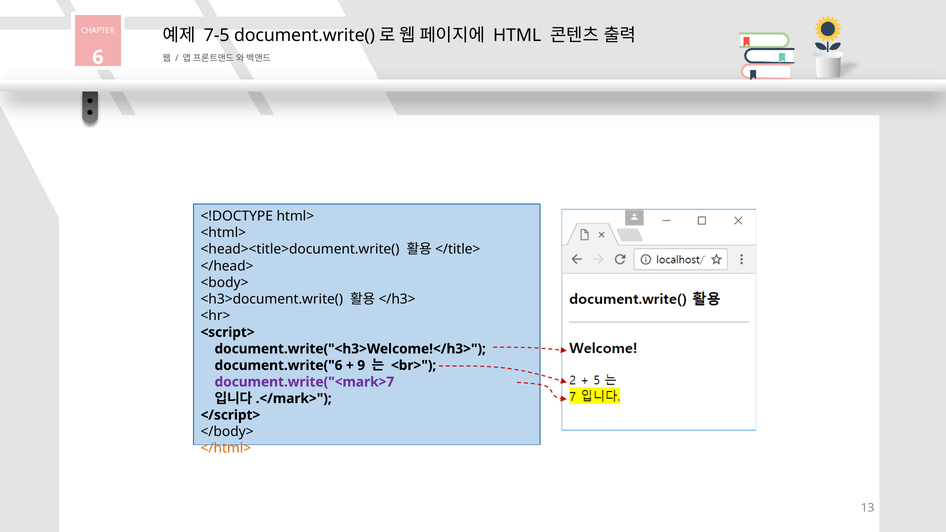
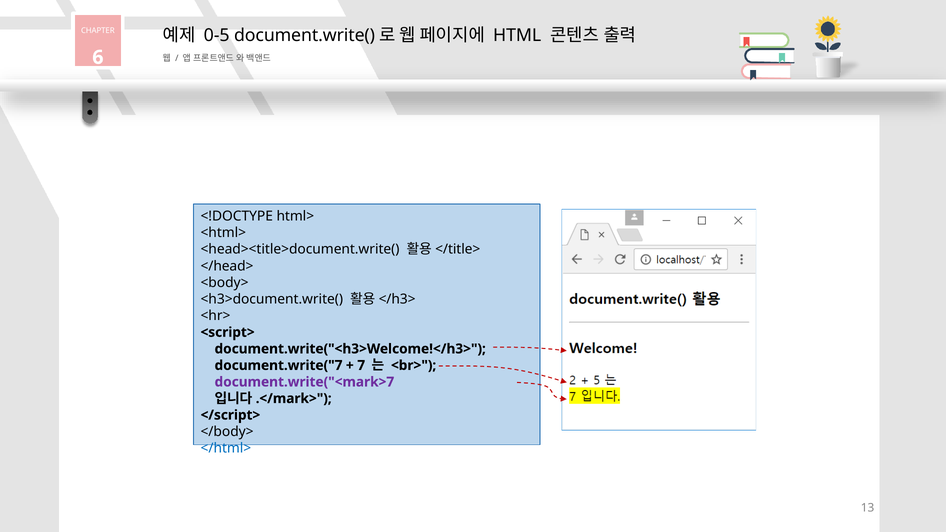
7-5: 7-5 -> 0-5
document.write("6: document.write("6 -> document.write("7
9: 9 -> 7
</html> colour: orange -> blue
